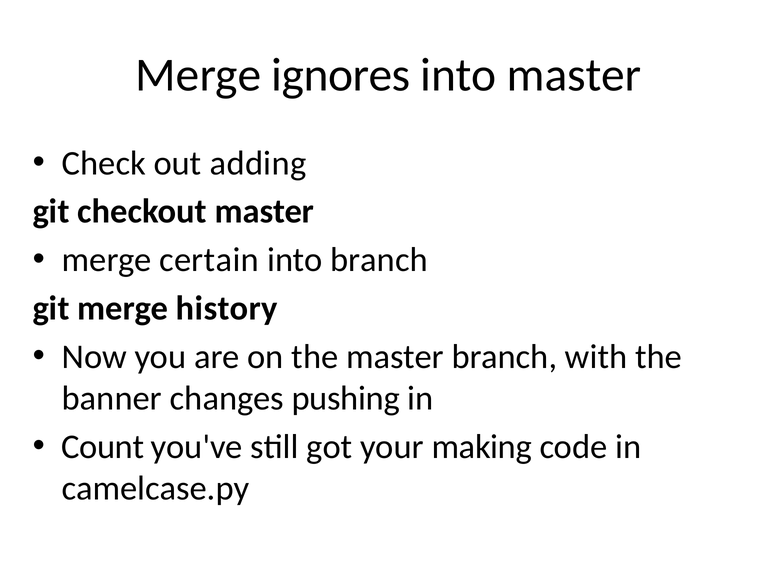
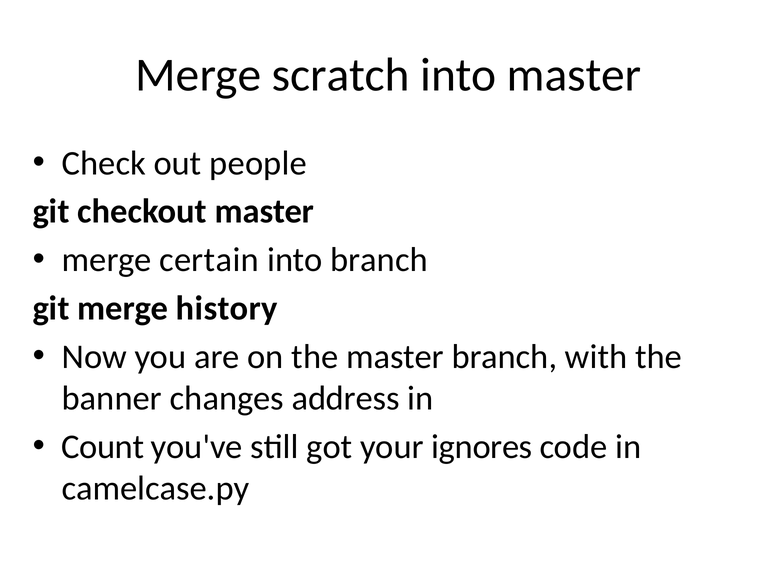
ignores: ignores -> scratch
adding: adding -> people
pushing: pushing -> address
making: making -> ignores
